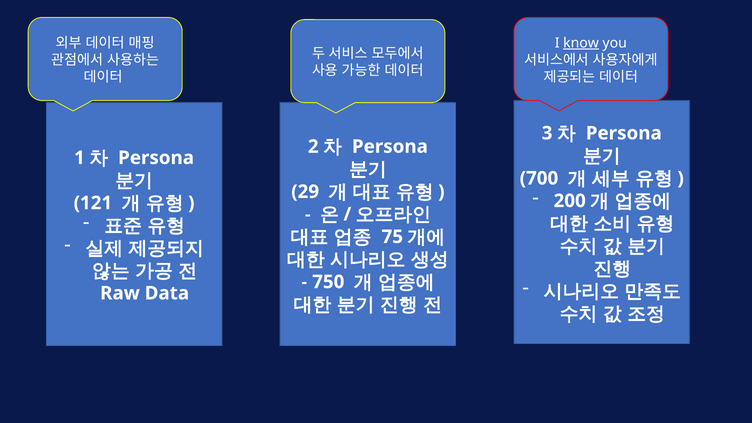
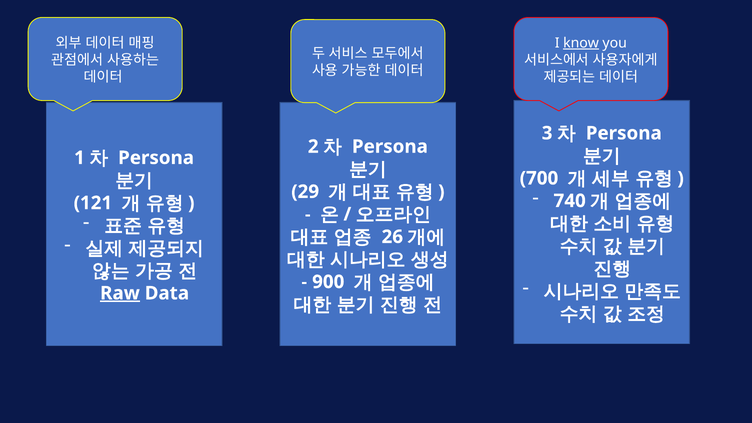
200: 200 -> 740
75: 75 -> 26
750: 750 -> 900
Raw underline: none -> present
